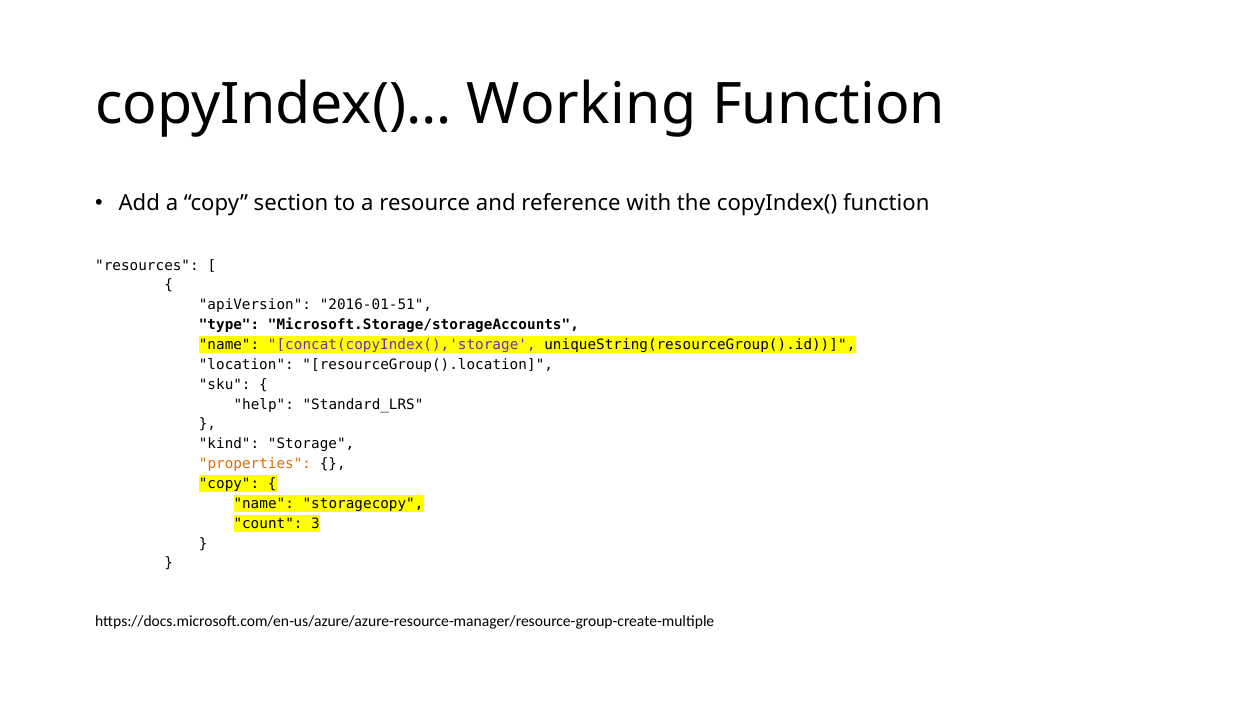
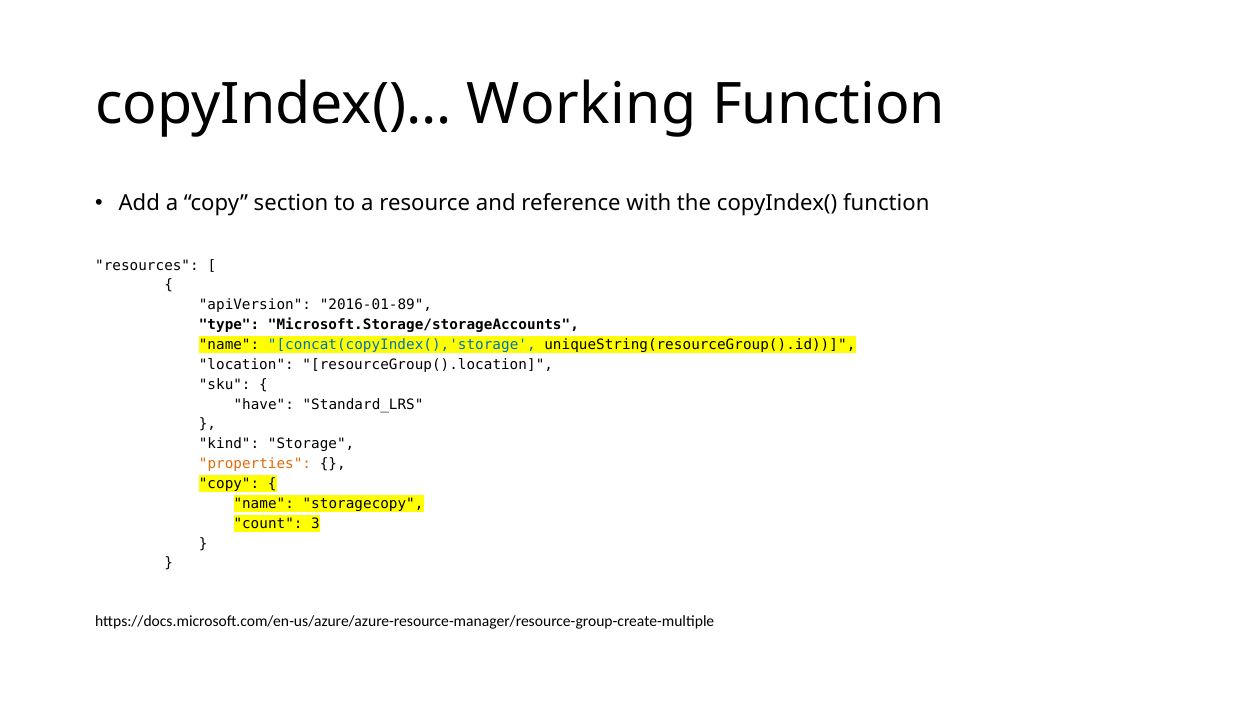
2016-01-51: 2016-01-51 -> 2016-01-89
concat(copyIndex(),'storage colour: purple -> blue
help: help -> have
